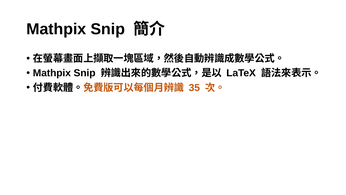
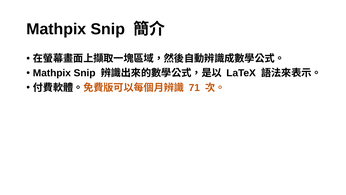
35: 35 -> 71
